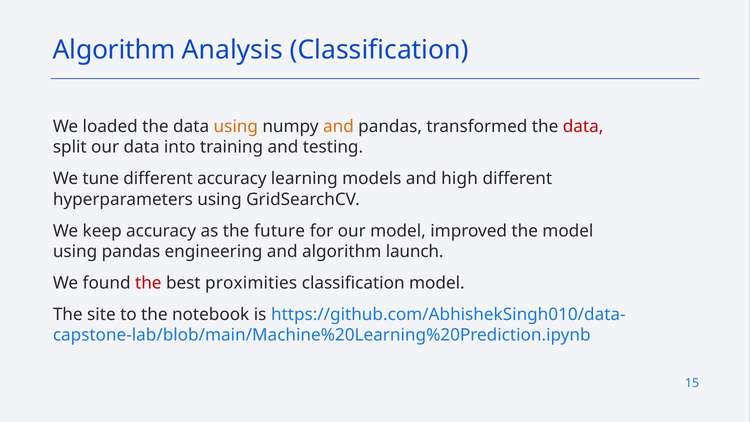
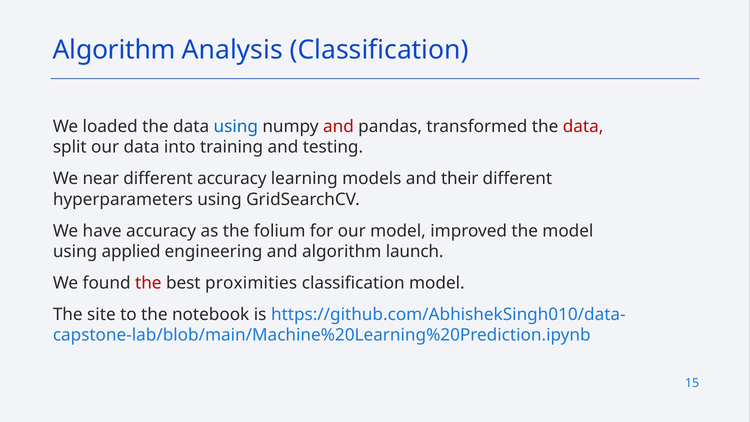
using at (236, 127) colour: orange -> blue
and at (338, 127) colour: orange -> red
tune: tune -> near
high: high -> their
keep: keep -> have
future: future -> folium
using pandas: pandas -> applied
